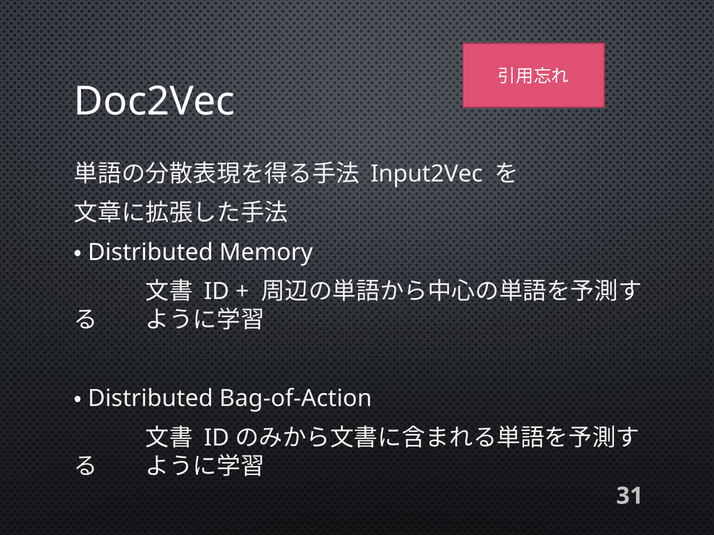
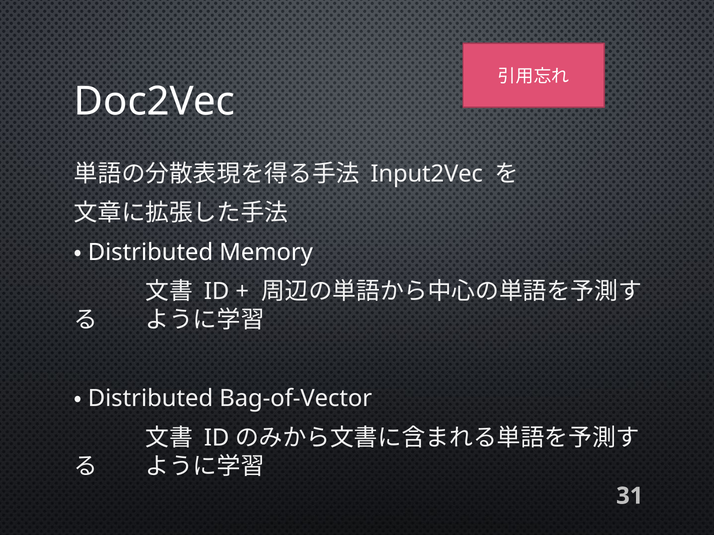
Bag-of-Action: Bag-of-Action -> Bag-of-Vector
